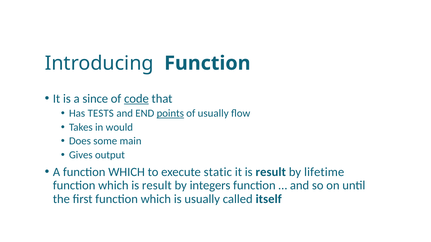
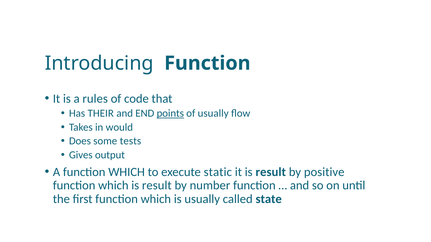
since: since -> rules
code underline: present -> none
TESTS: TESTS -> THEIR
main: main -> tests
lifetime: lifetime -> positive
integers: integers -> number
itself: itself -> state
